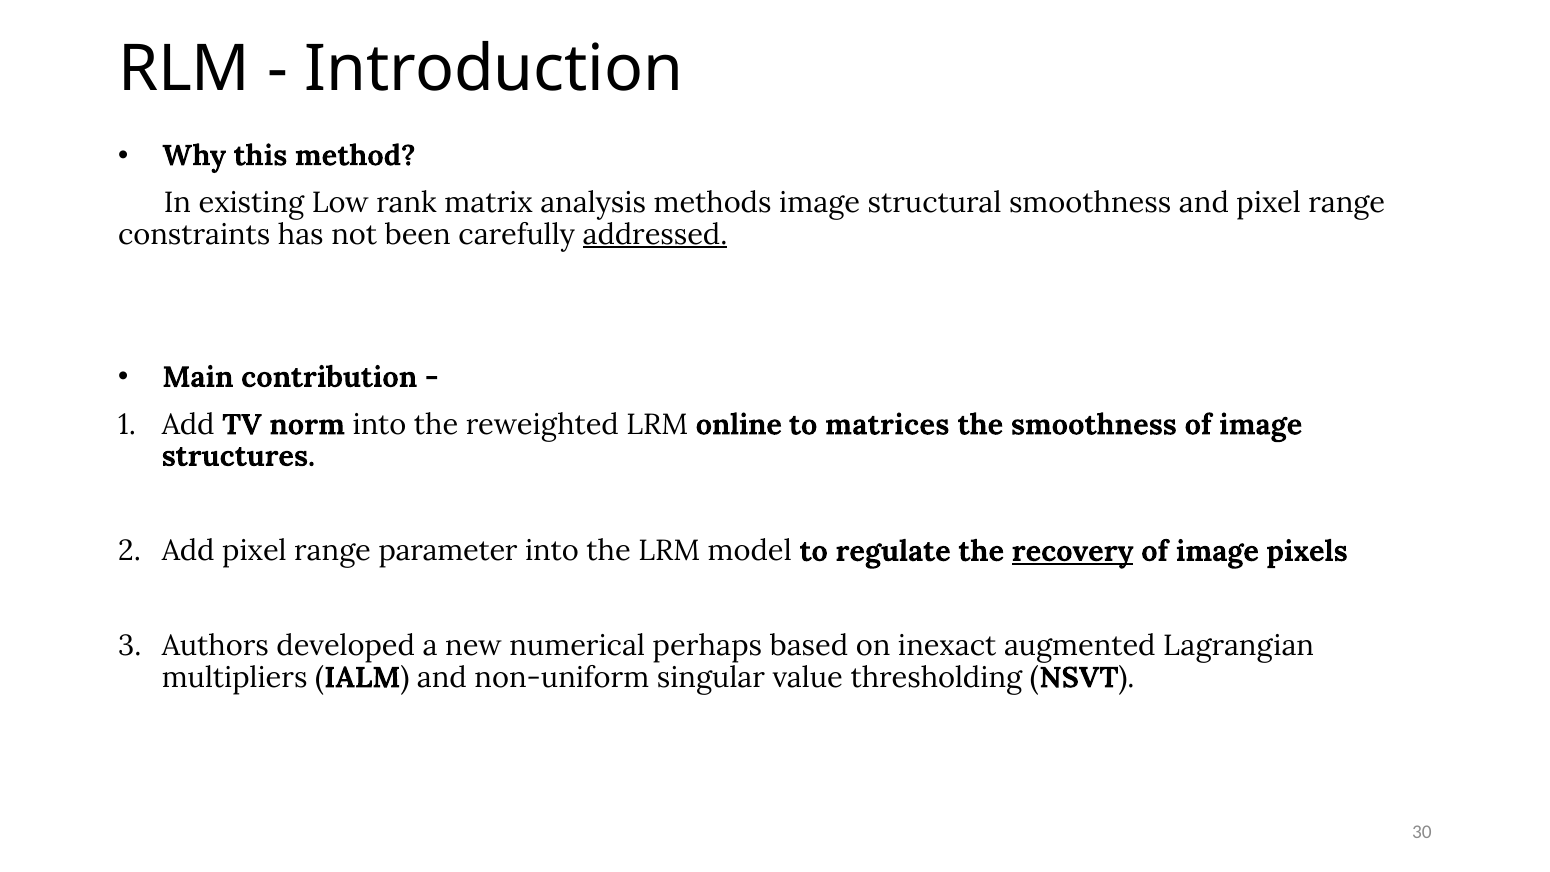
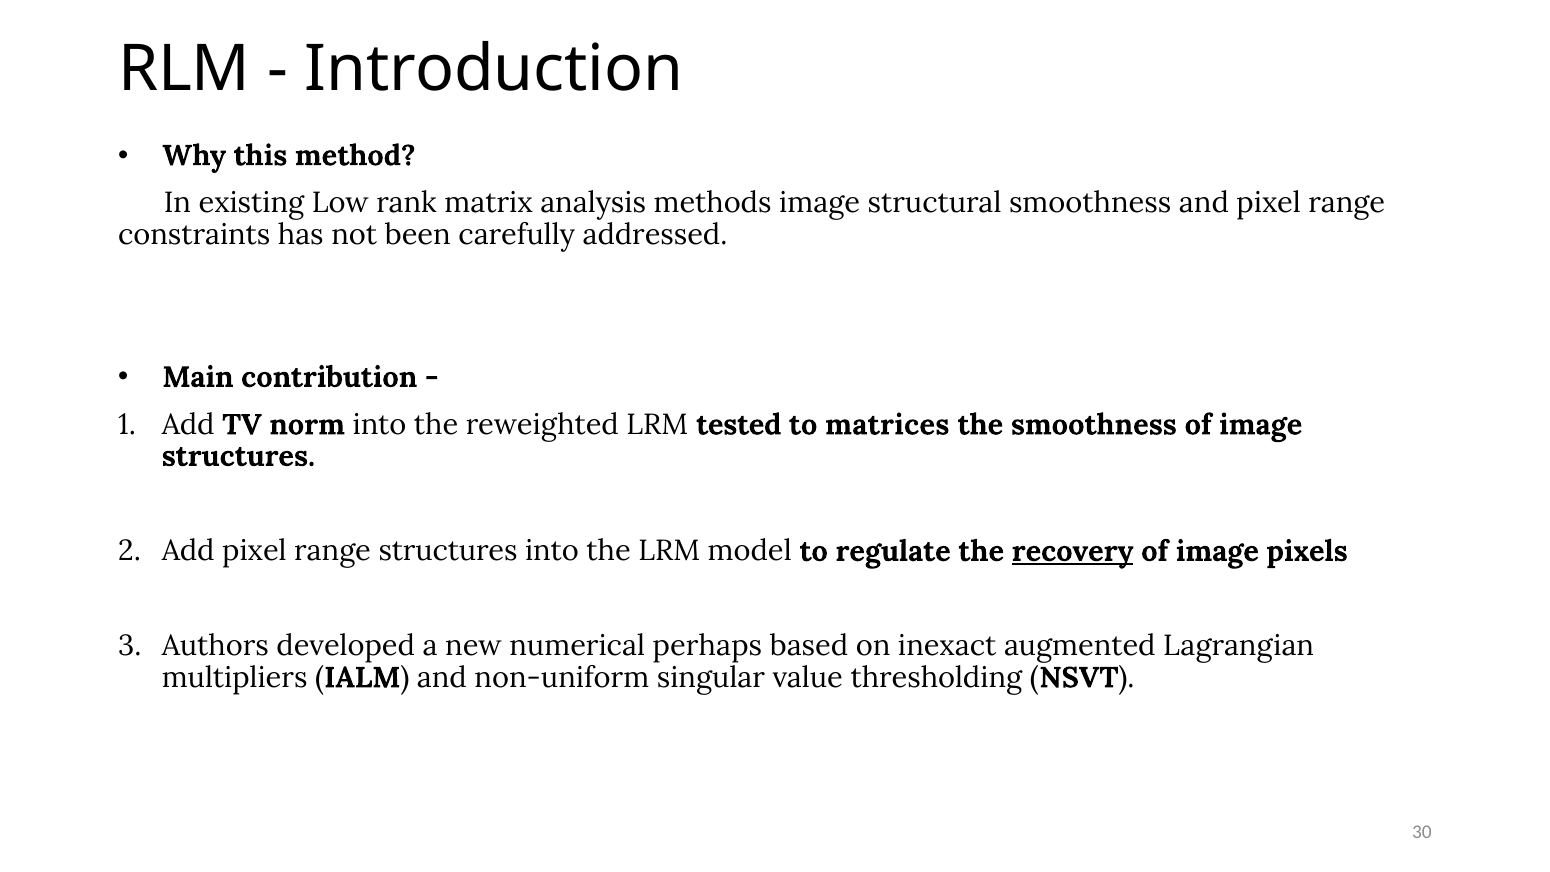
addressed underline: present -> none
online: online -> tested
range parameter: parameter -> structures
